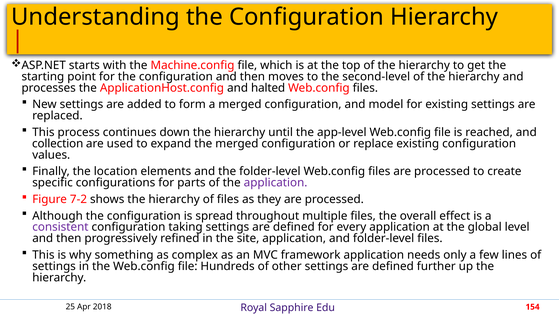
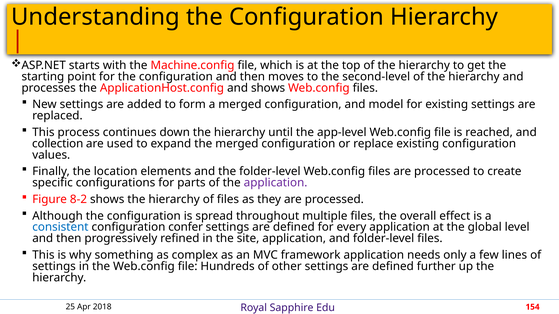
and halted: halted -> shows
7-2: 7-2 -> 8-2
consistent colour: purple -> blue
taking: taking -> confer
